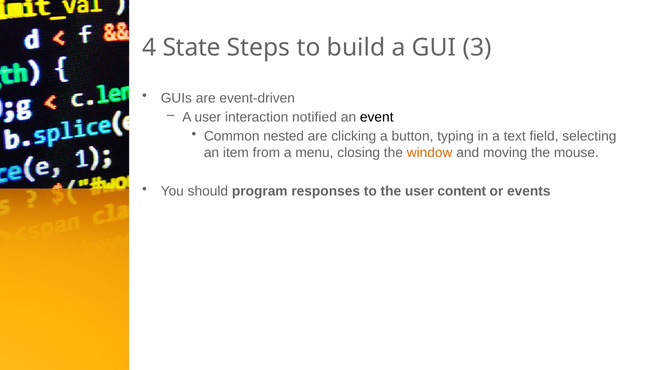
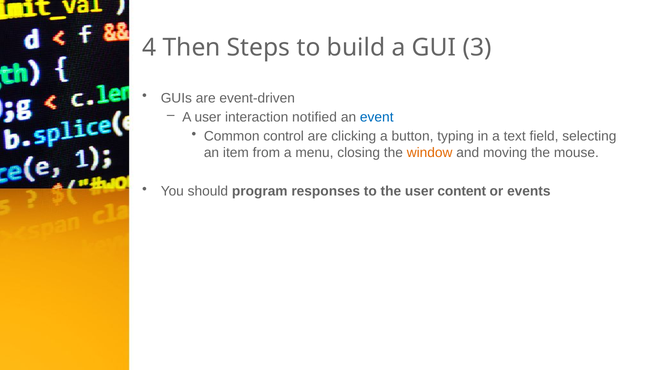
State: State -> Then
event colour: black -> blue
nested: nested -> control
